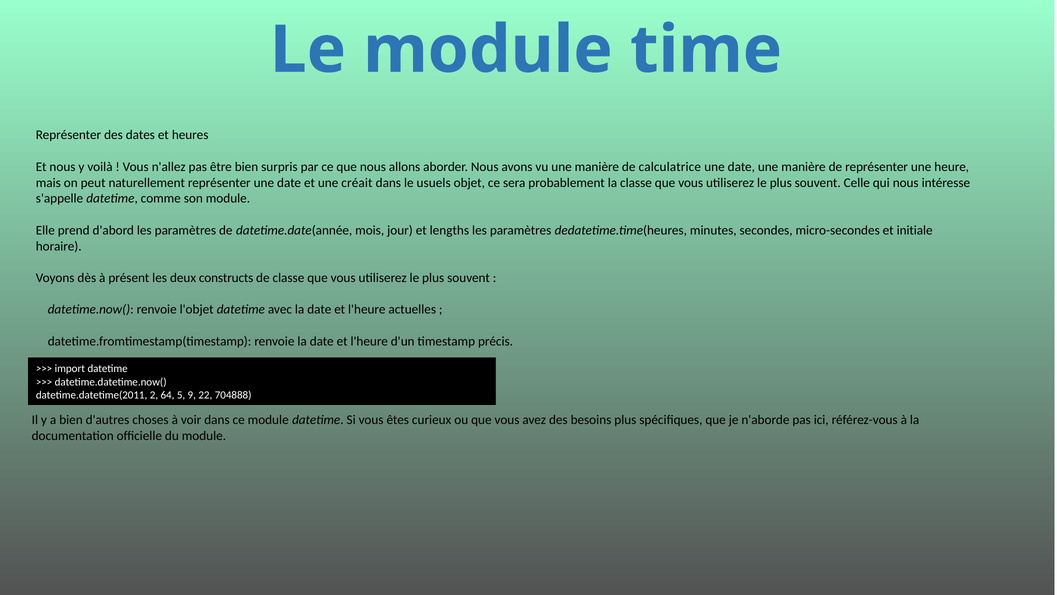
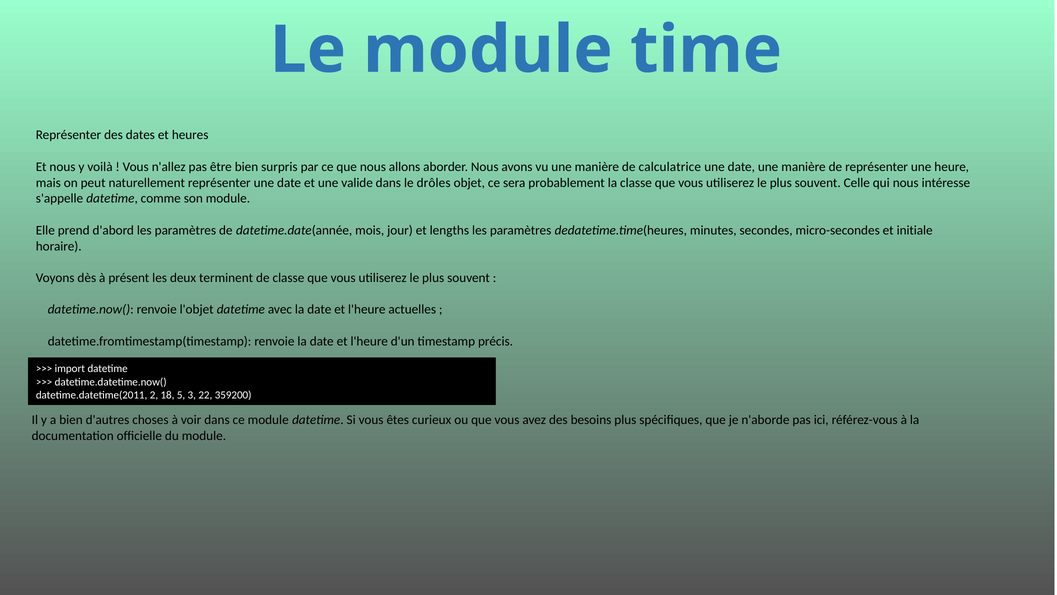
créait: créait -> valide
usuels: usuels -> drôles
constructs: constructs -> terminent
64: 64 -> 18
9: 9 -> 3
704888: 704888 -> 359200
